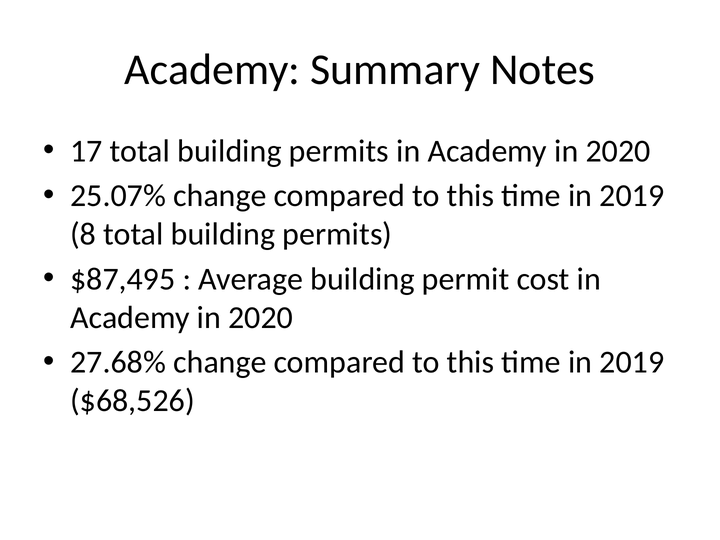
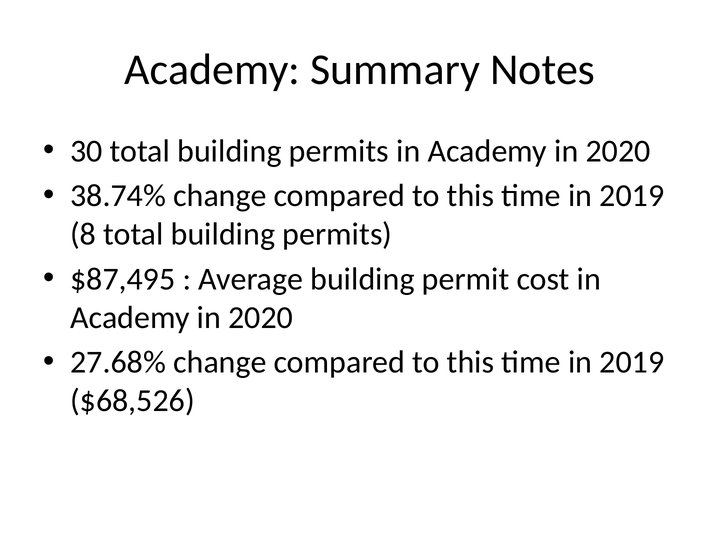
17: 17 -> 30
25.07%: 25.07% -> 38.74%
